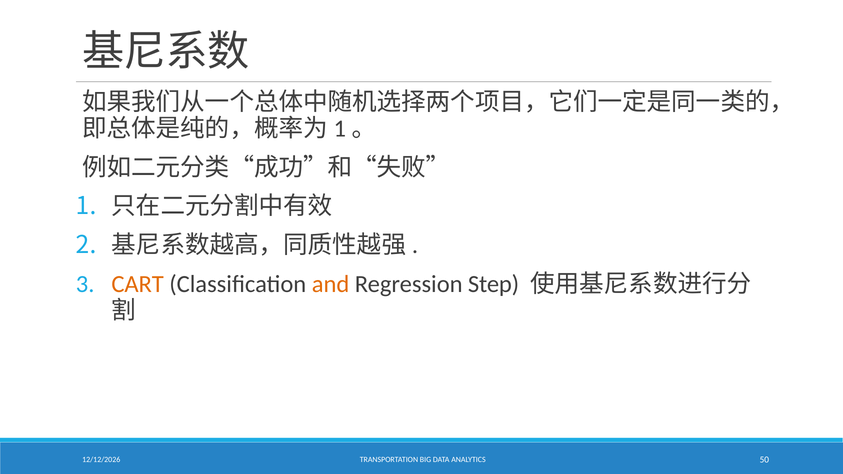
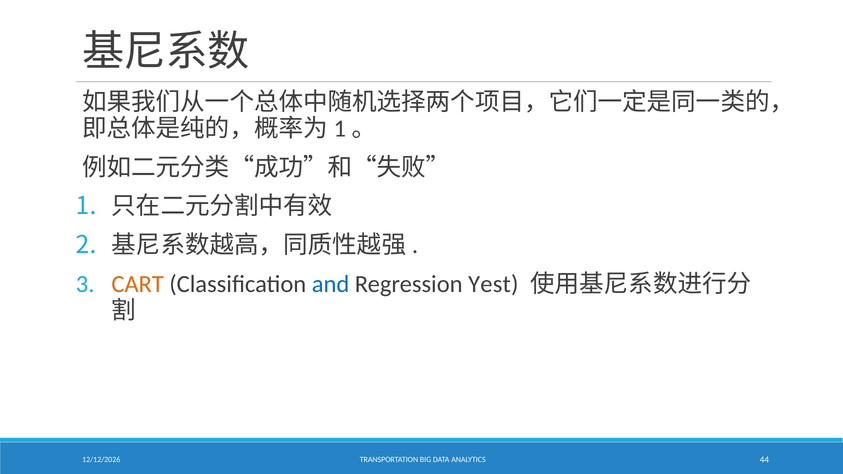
and colour: orange -> blue
Step: Step -> Yest
50: 50 -> 44
